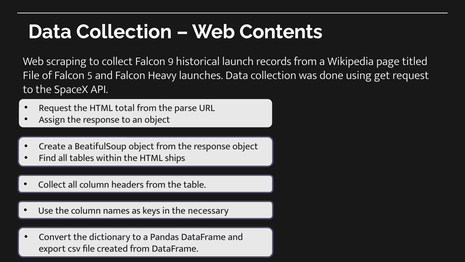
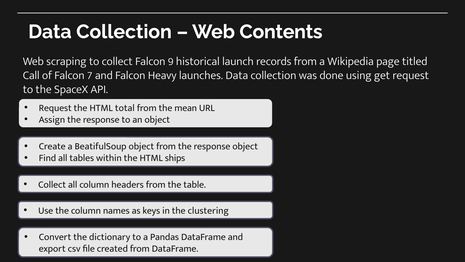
File at (31, 75): File -> Call
5: 5 -> 7
parse: parse -> mean
necessary: necessary -> clustering
